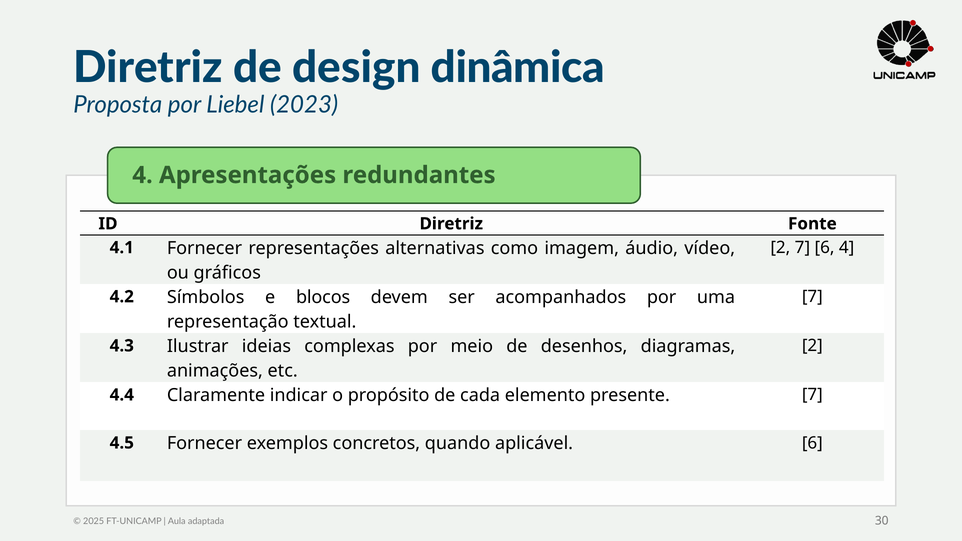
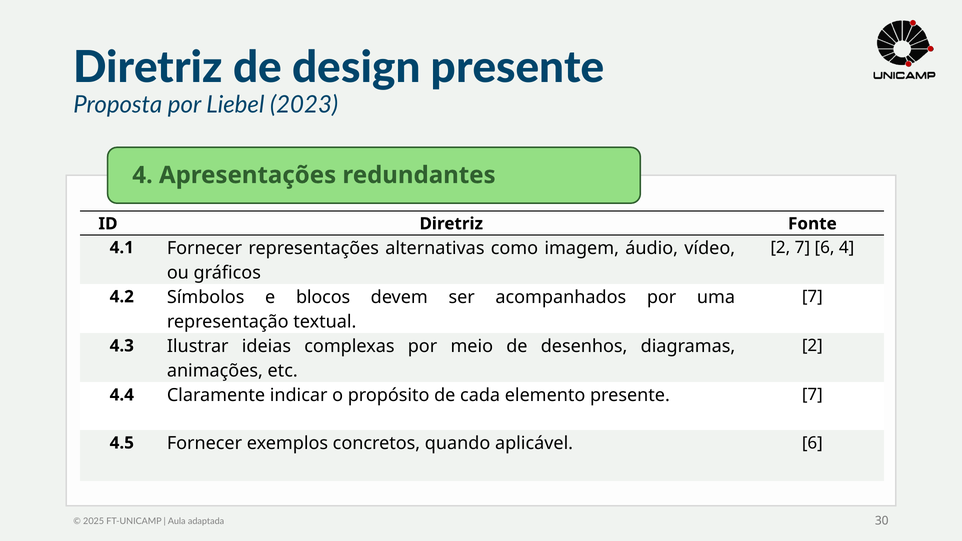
design dinâmica: dinâmica -> presente
